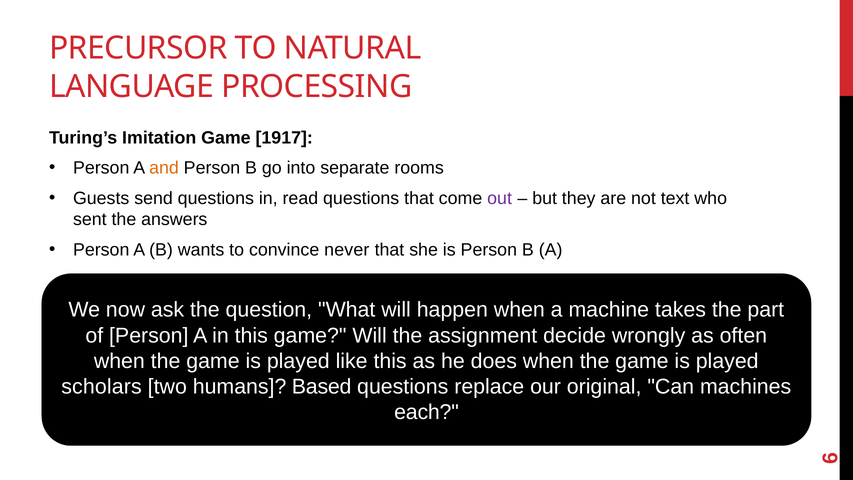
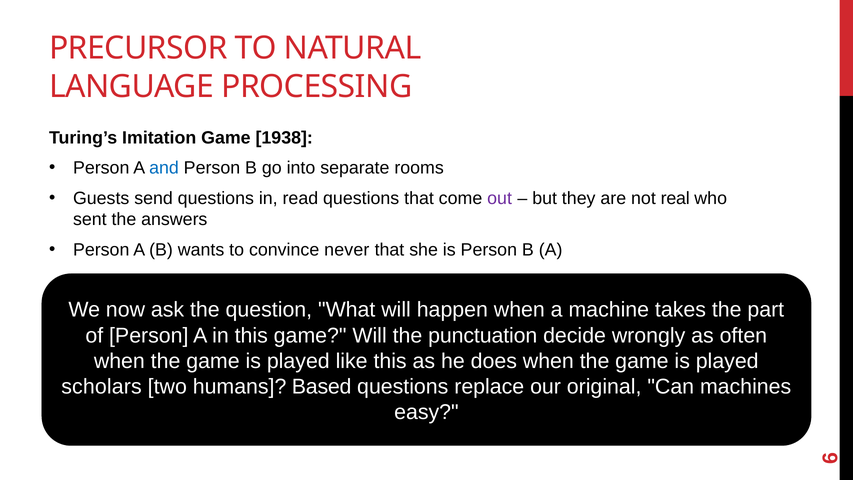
1917: 1917 -> 1938
and colour: orange -> blue
text: text -> real
assignment: assignment -> punctuation
each: each -> easy
